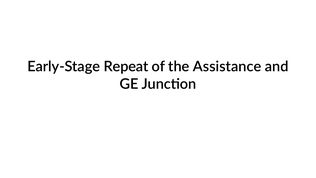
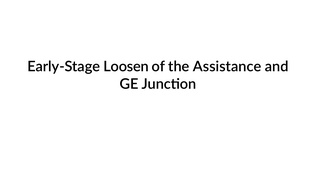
Repeat: Repeat -> Loosen
